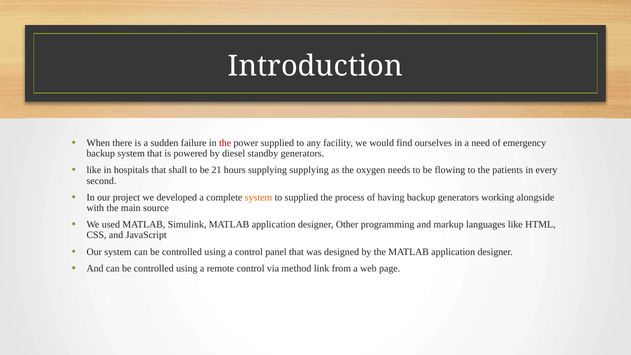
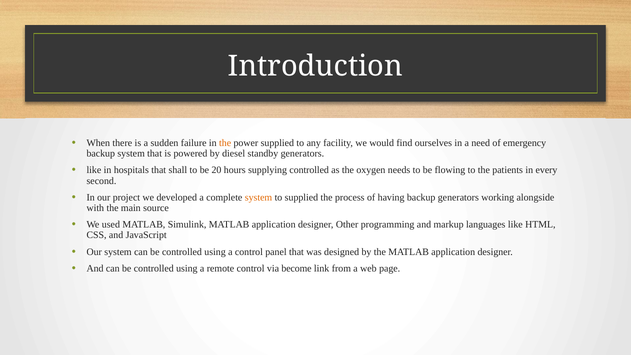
the at (225, 143) colour: red -> orange
21: 21 -> 20
supplying supplying: supplying -> controlled
method: method -> become
